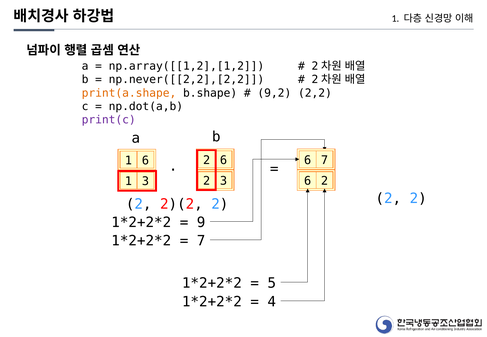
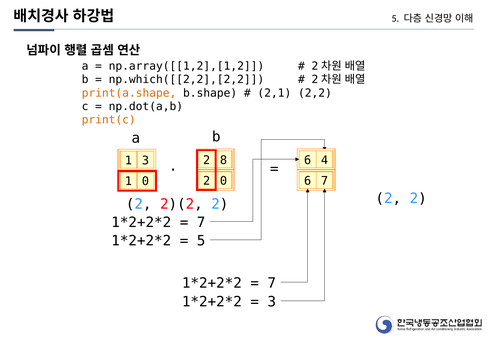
1 at (395, 18): 1 -> 5
np.never([[2,2],[2,2: np.never([[2,2],[2,2 -> np.which([[2,2],[2,2
9,2: 9,2 -> 2,1
print(c colour: purple -> orange
2 6: 6 -> 8
6 7: 7 -> 4
1 6: 6 -> 3
2 3: 3 -> 0
2 at (325, 181): 2 -> 7
1 3: 3 -> 0
9 at (201, 223): 9 -> 7
7 at (201, 241): 7 -> 5
5 at (272, 283): 5 -> 7
4 at (272, 302): 4 -> 3
